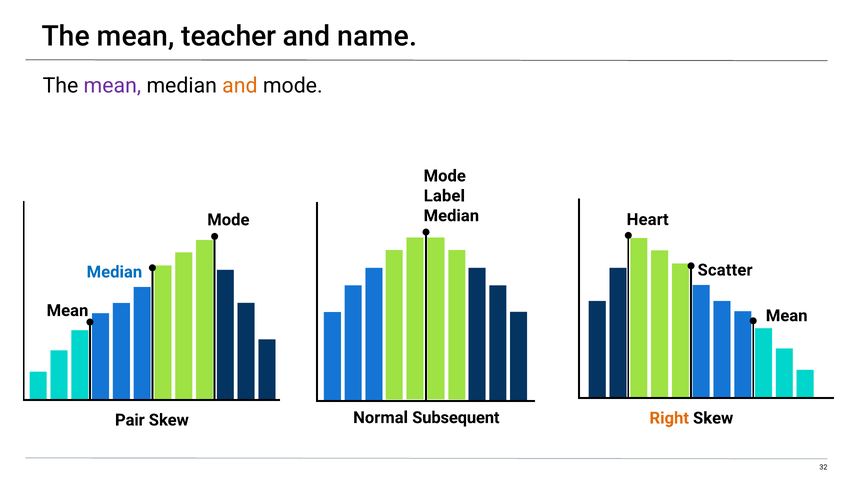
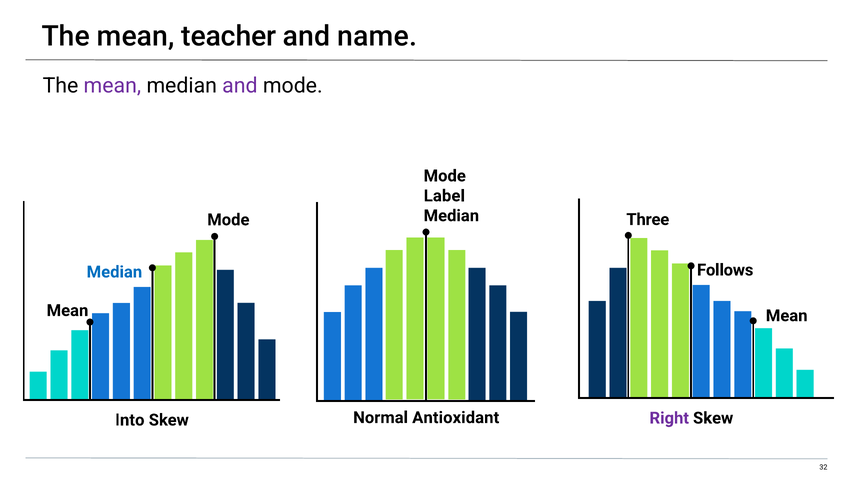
and at (240, 86) colour: orange -> purple
Heart: Heart -> Three
Scatter: Scatter -> Follows
Right colour: orange -> purple
Pair: Pair -> Into
Subsequent: Subsequent -> Antioxidant
